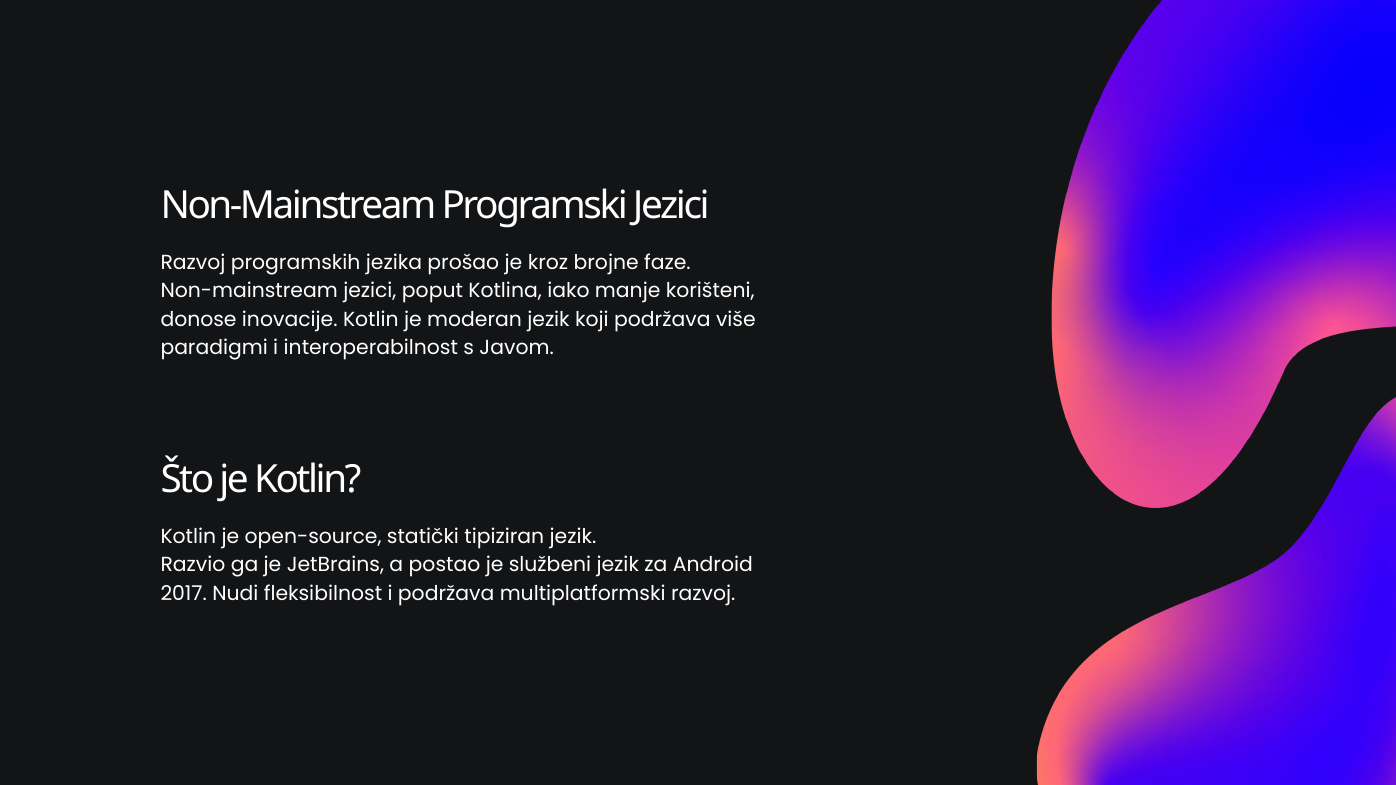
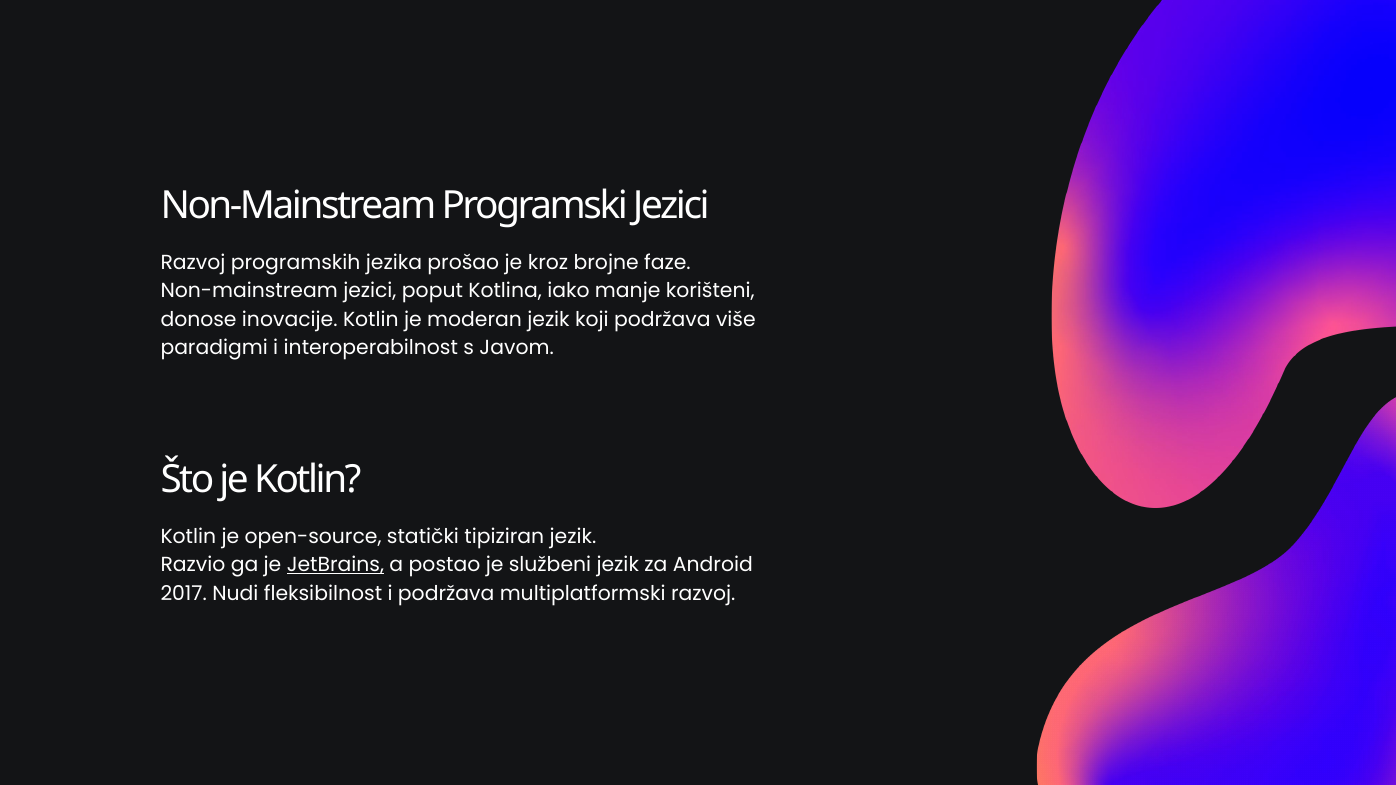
JetBrains underline: none -> present
